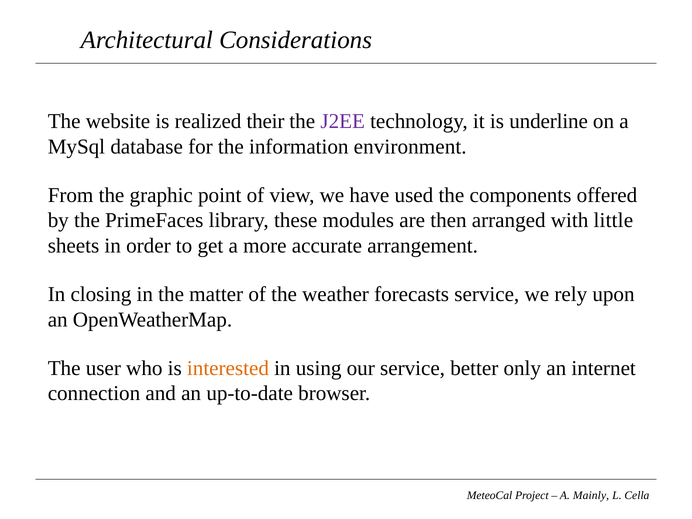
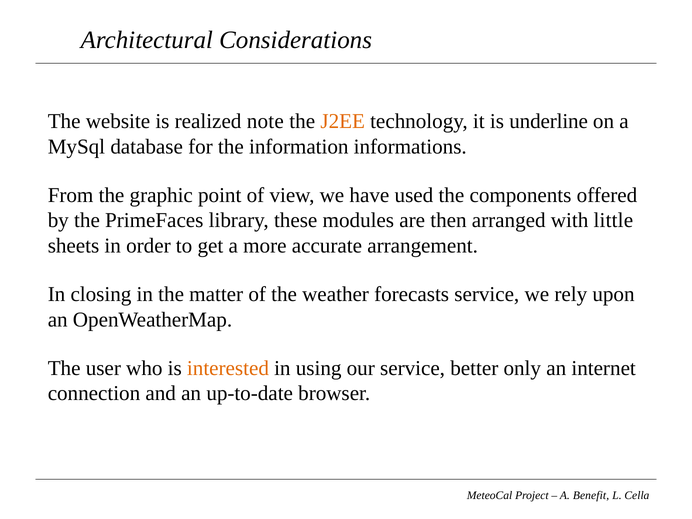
their: their -> note
J2EE colour: purple -> orange
environment: environment -> informations
Mainly: Mainly -> Benefit
